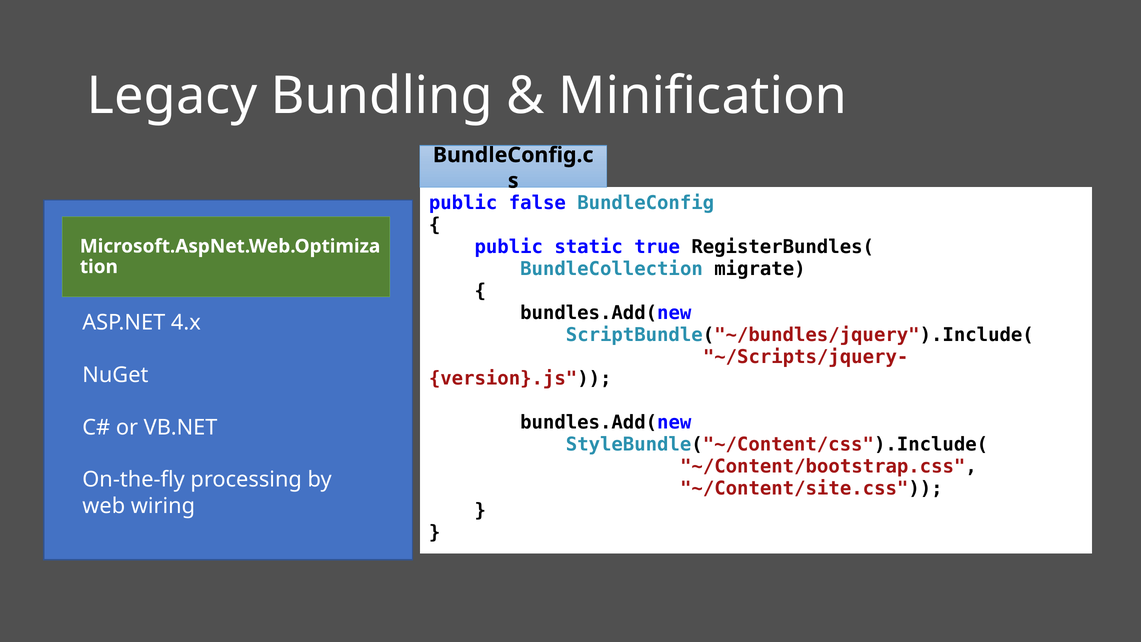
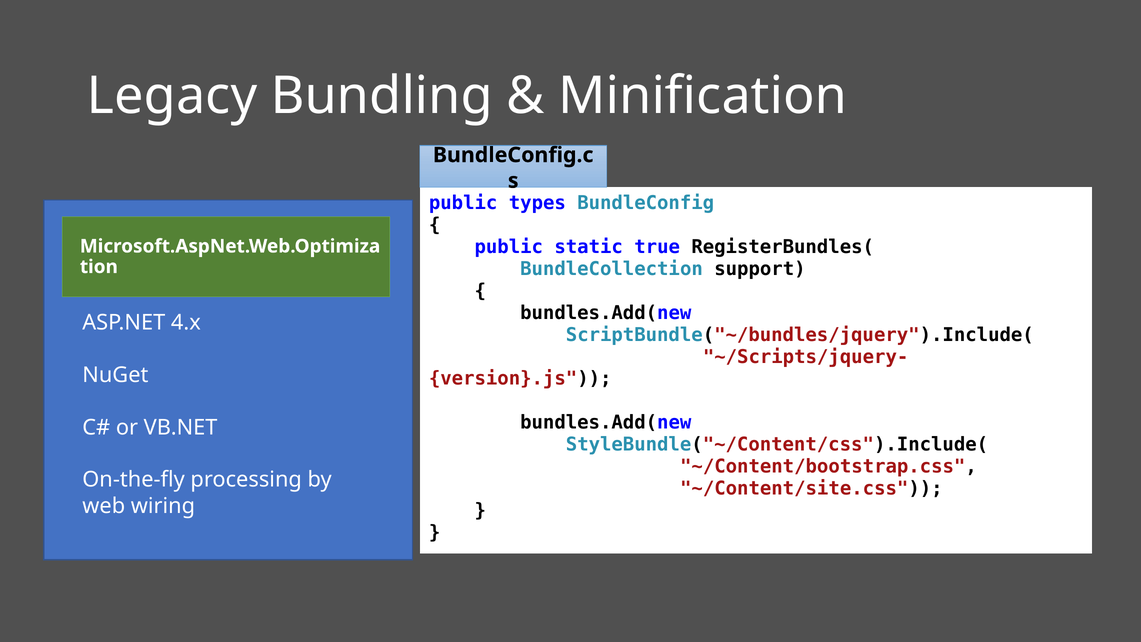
false: false -> types
migrate: migrate -> support
